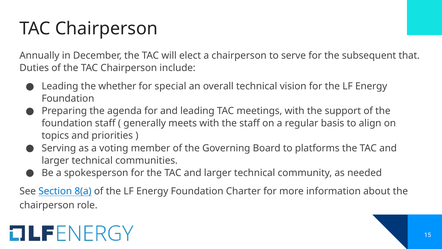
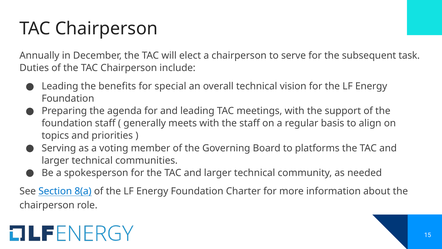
that: that -> task
whether: whether -> benefits
